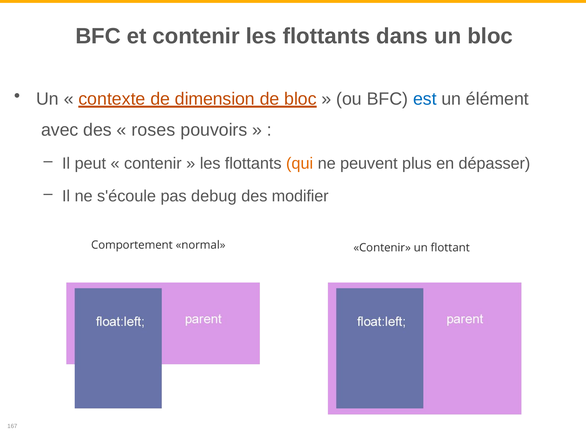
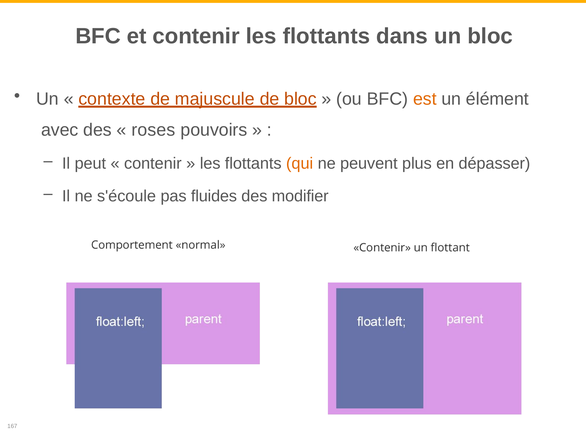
dimension: dimension -> majuscule
est colour: blue -> orange
debug: debug -> fluides
